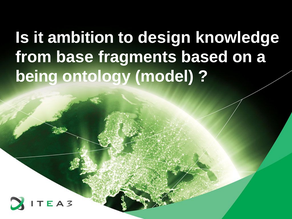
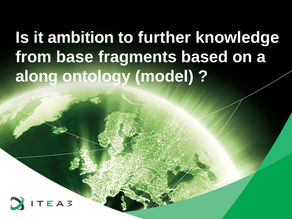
design: design -> further
being: being -> along
